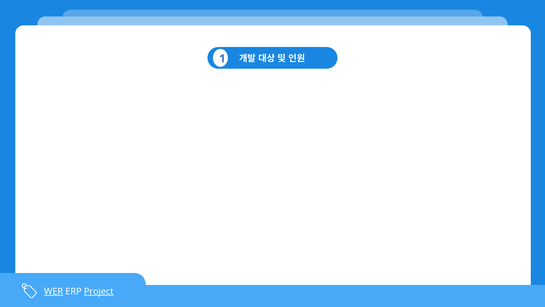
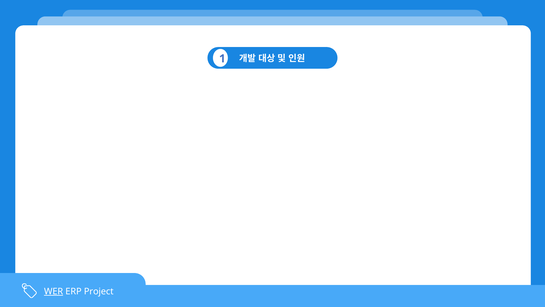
Project underline: present -> none
